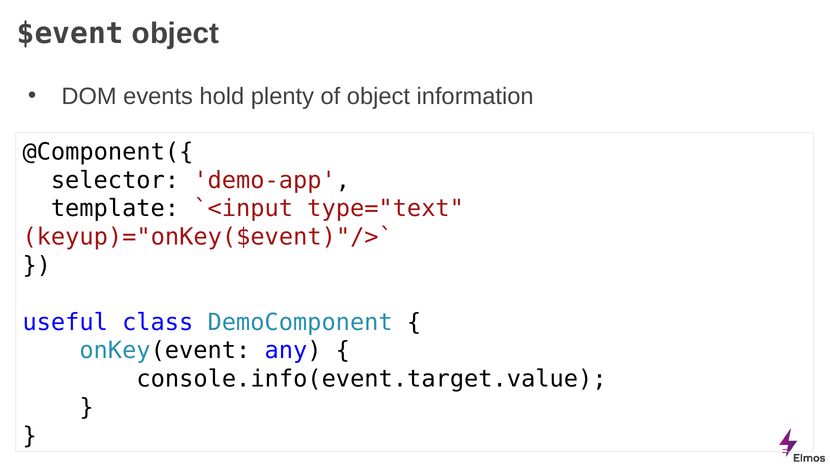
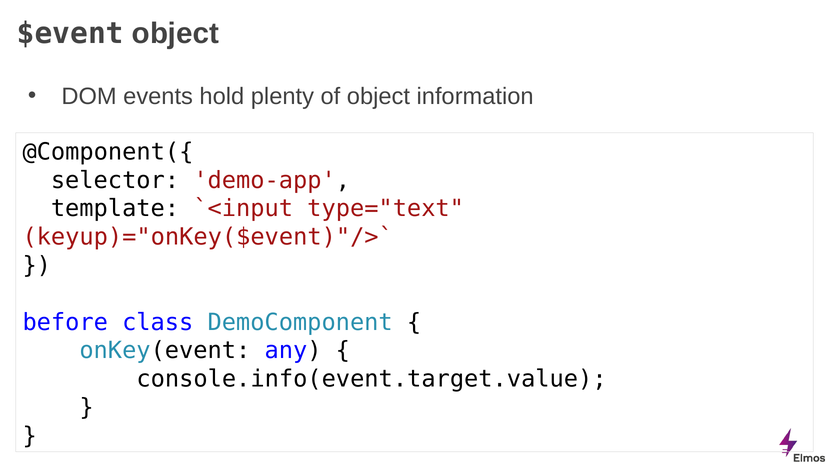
useful: useful -> before
